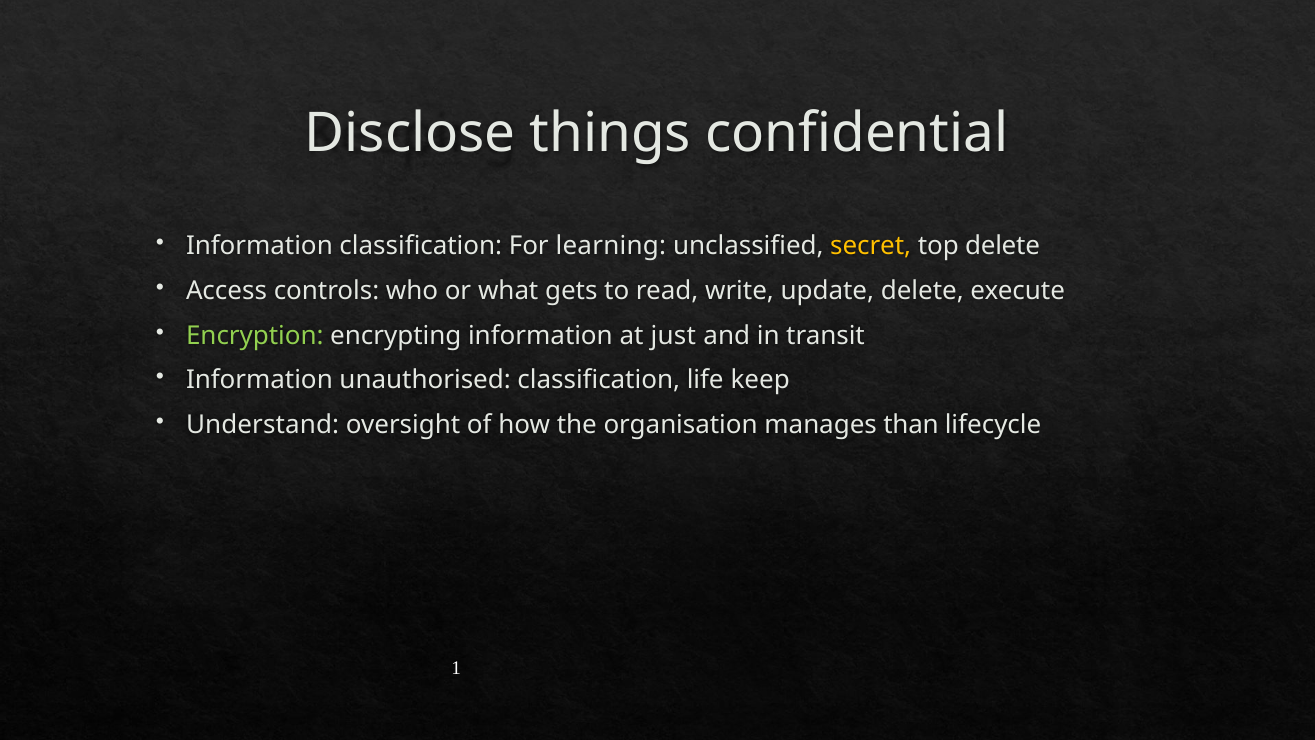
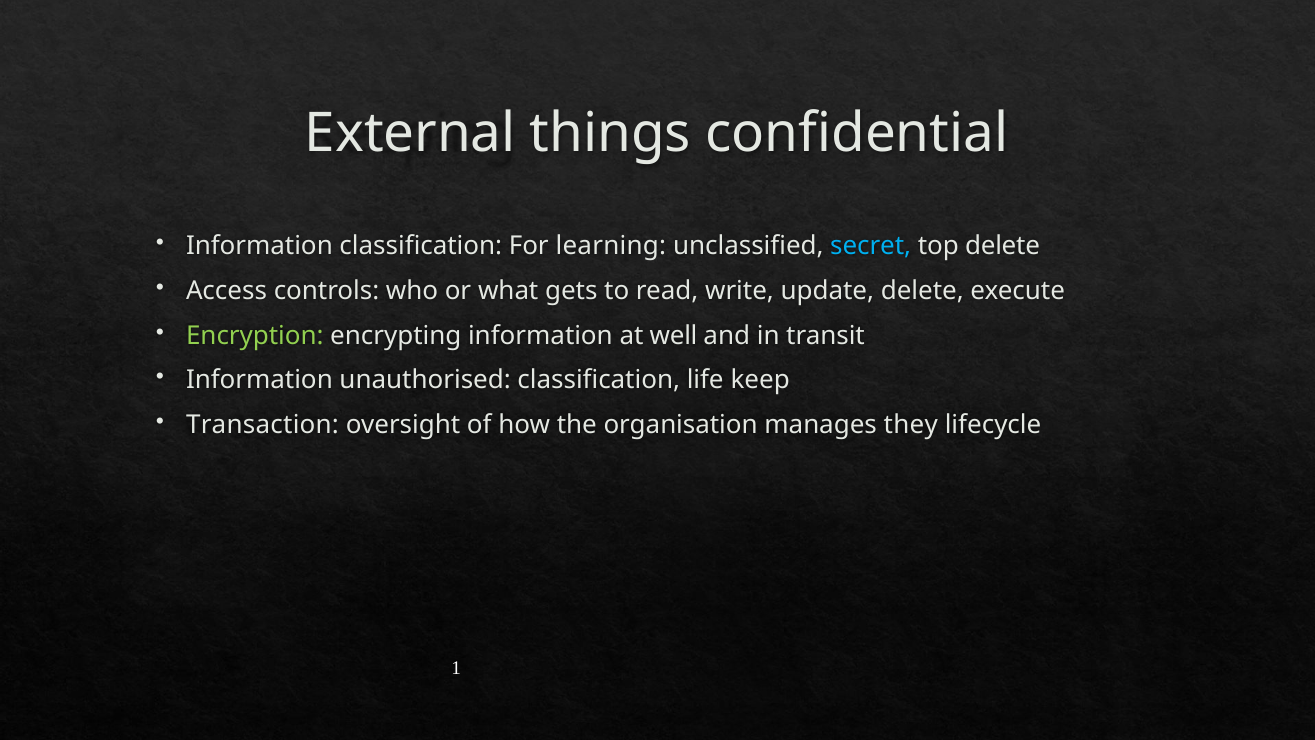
Disclose: Disclose -> External
secret colour: yellow -> light blue
just: just -> well
Understand: Understand -> Transaction
than: than -> they
